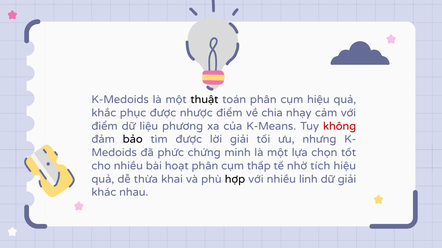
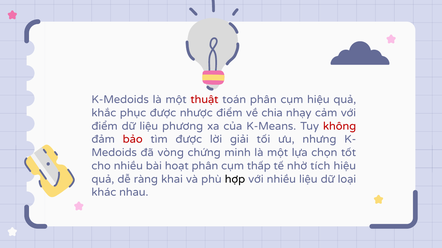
thuật colour: black -> red
bảo colour: black -> red
phức: phức -> vòng
thừa: thừa -> ràng
nhiều linh: linh -> liệu
dữ giải: giải -> loại
